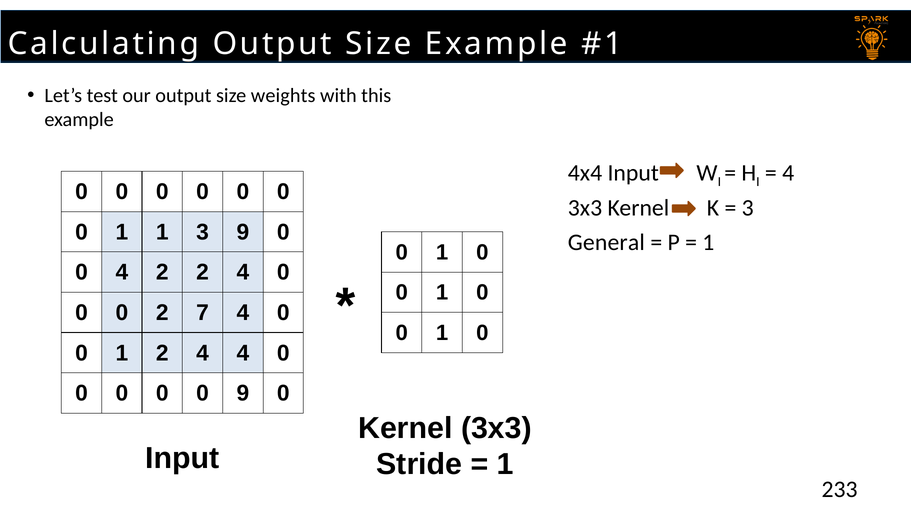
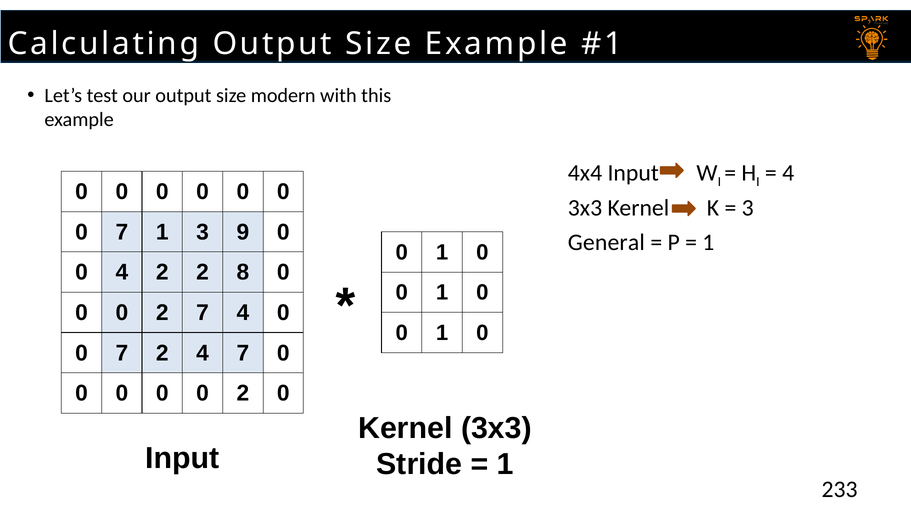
weights: weights -> modern
1 at (122, 232): 1 -> 7
2 2 4: 4 -> 8
1 at (122, 353): 1 -> 7
4 4: 4 -> 7
9 at (243, 394): 9 -> 2
